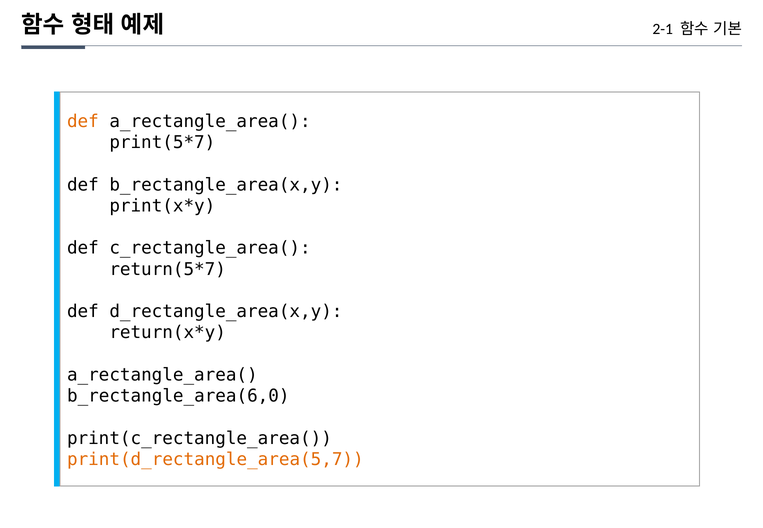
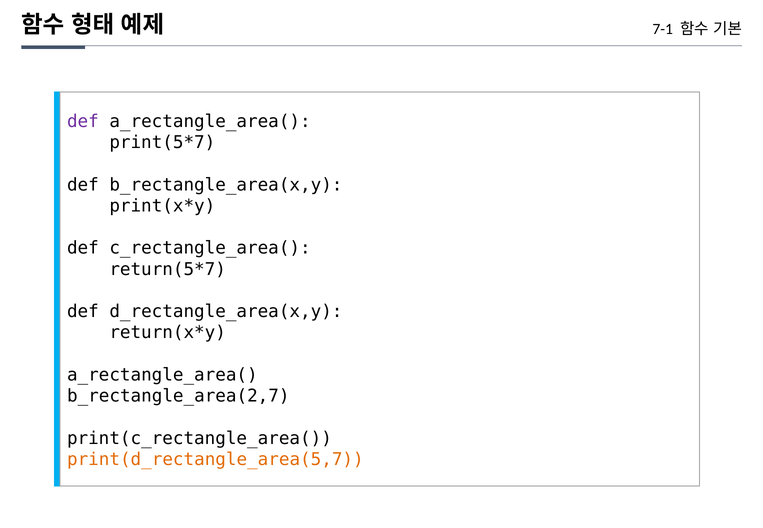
2-1: 2-1 -> 7-1
def at (83, 121) colour: orange -> purple
b_rectangle_area(6,0: b_rectangle_area(6,0 -> b_rectangle_area(2,7
